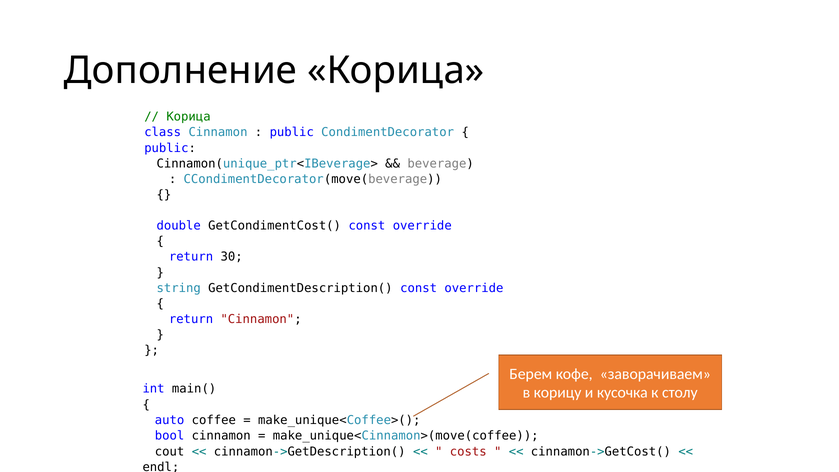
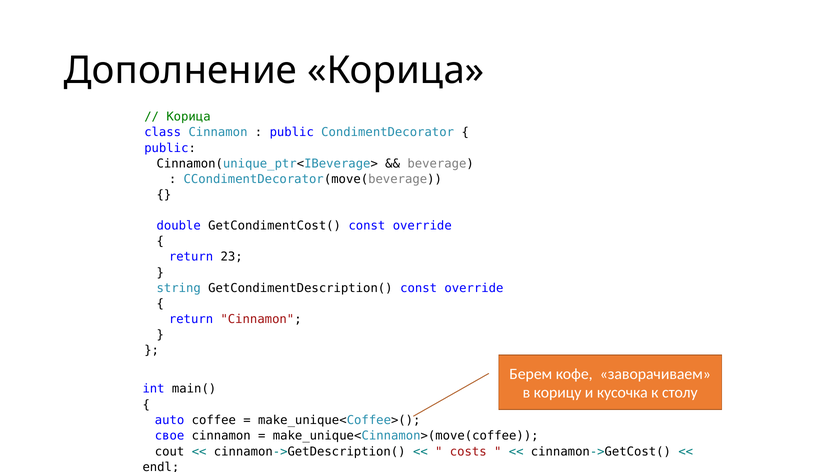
30: 30 -> 23
bool: bool -> свое
